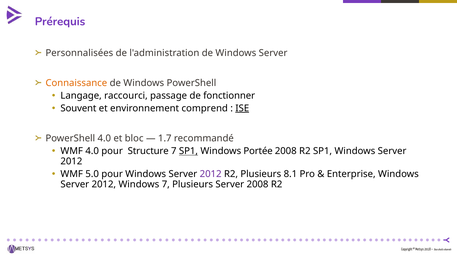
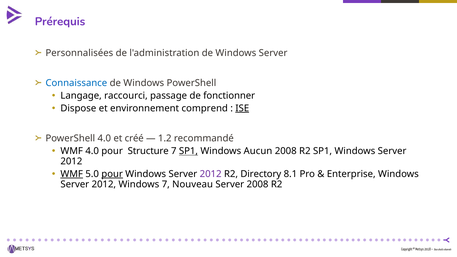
Connaissance colour: orange -> blue
Souvent: Souvent -> Dispose
bloc: bloc -> créé
1.7: 1.7 -> 1.2
Portée: Portée -> Aucun
WMF at (72, 174) underline: none -> present
pour at (112, 174) underline: none -> present
R2 Plusieurs: Plusieurs -> Directory
7 Plusieurs: Plusieurs -> Nouveau
